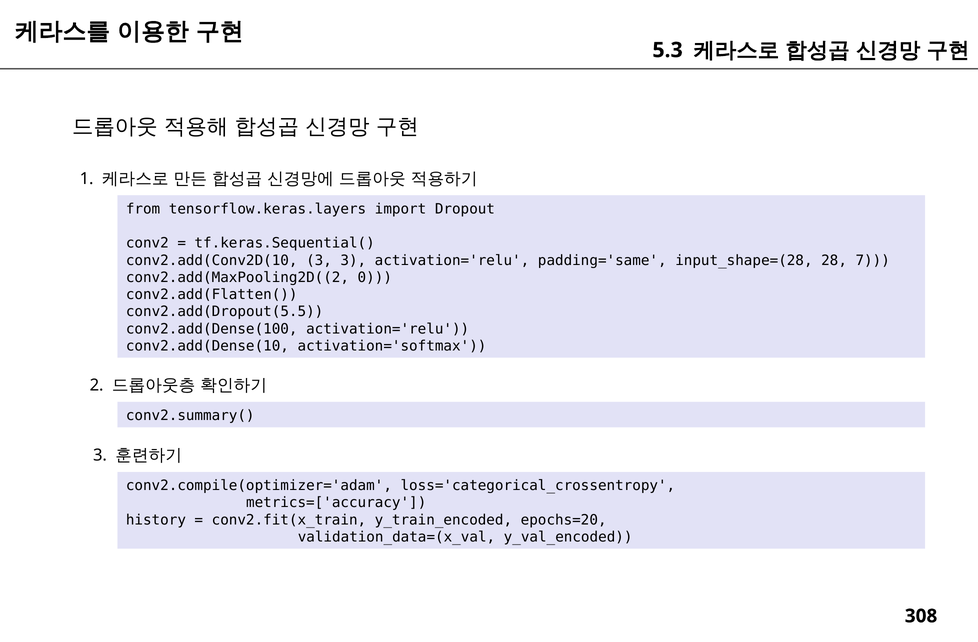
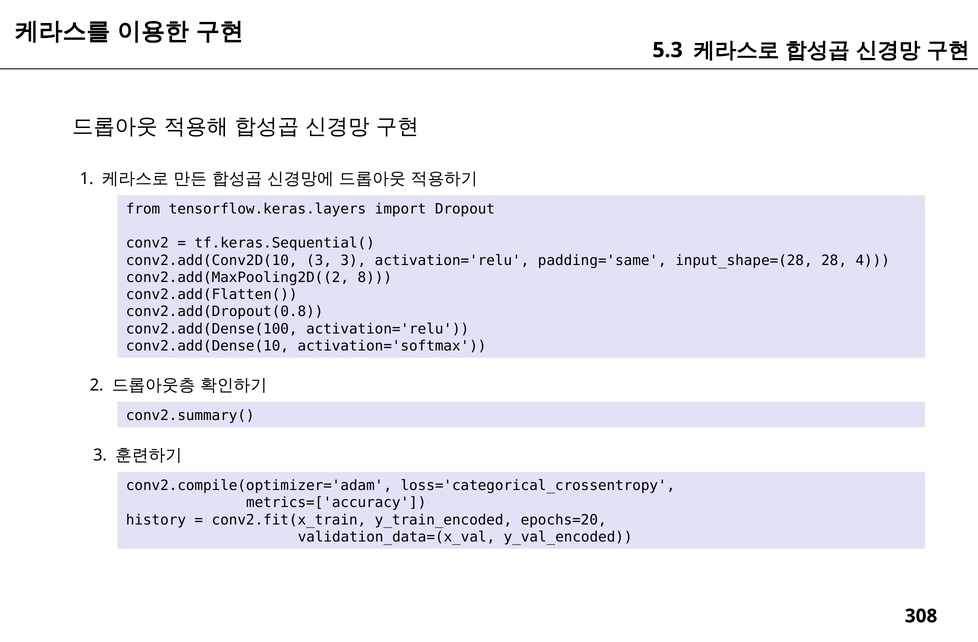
7: 7 -> 4
0: 0 -> 8
conv2.add(Dropout(5.5: conv2.add(Dropout(5.5 -> conv2.add(Dropout(0.8
